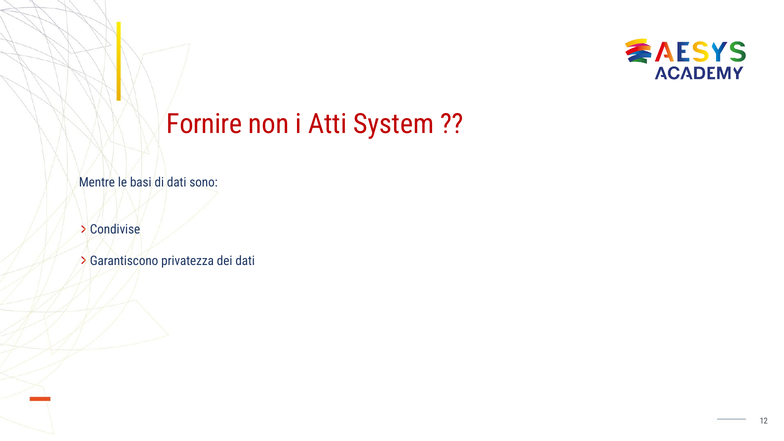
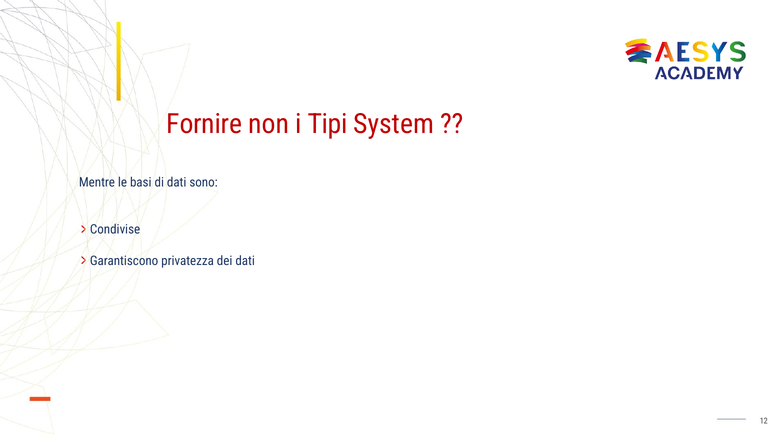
Atti: Atti -> Tipi
